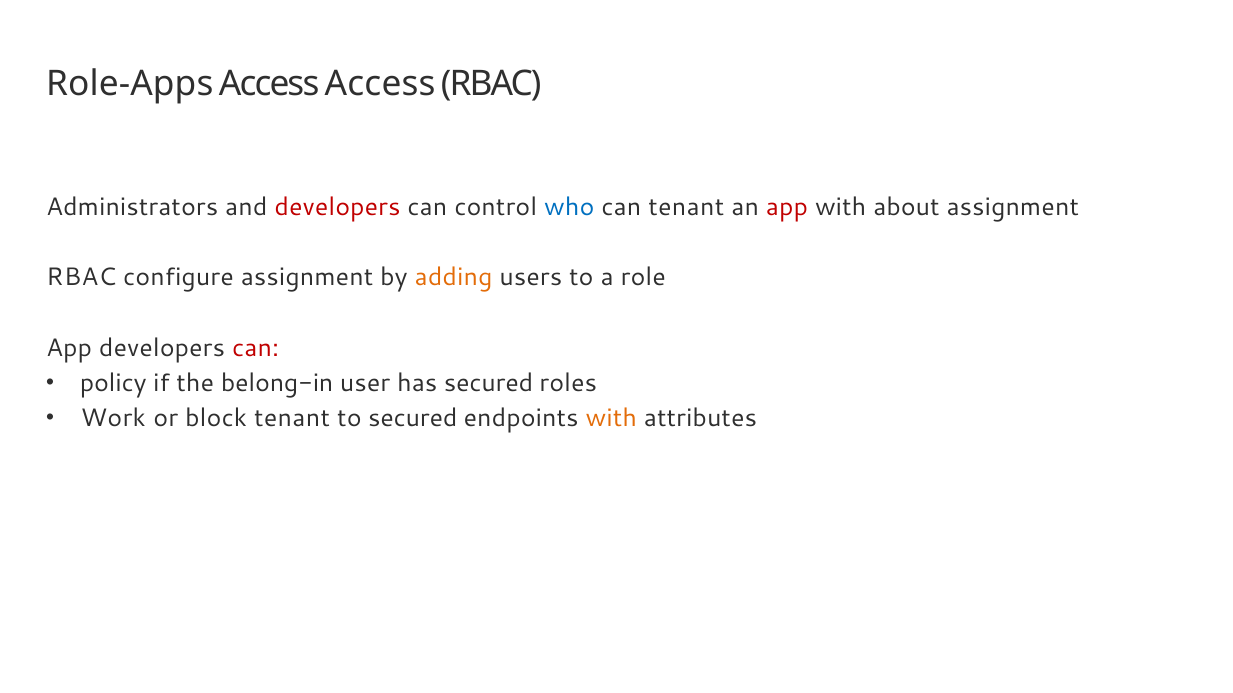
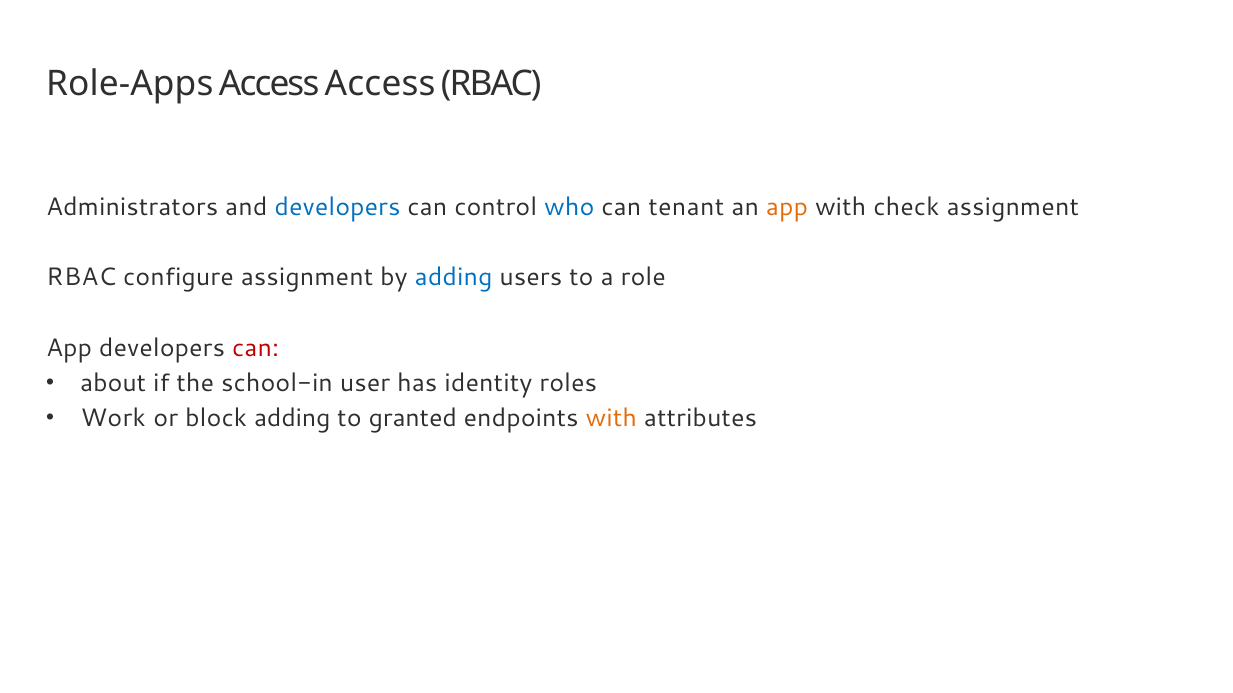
developers at (337, 207) colour: red -> blue
app at (787, 207) colour: red -> orange
about: about -> check
adding at (454, 278) colour: orange -> blue
policy: policy -> about
belong-in: belong-in -> school-in
has secured: secured -> identity
block tenant: tenant -> adding
to secured: secured -> granted
